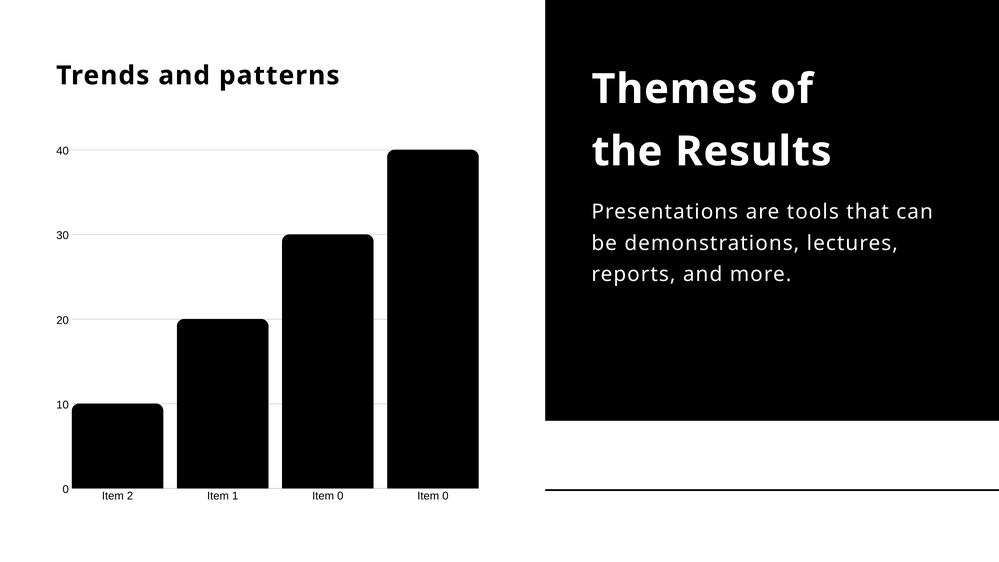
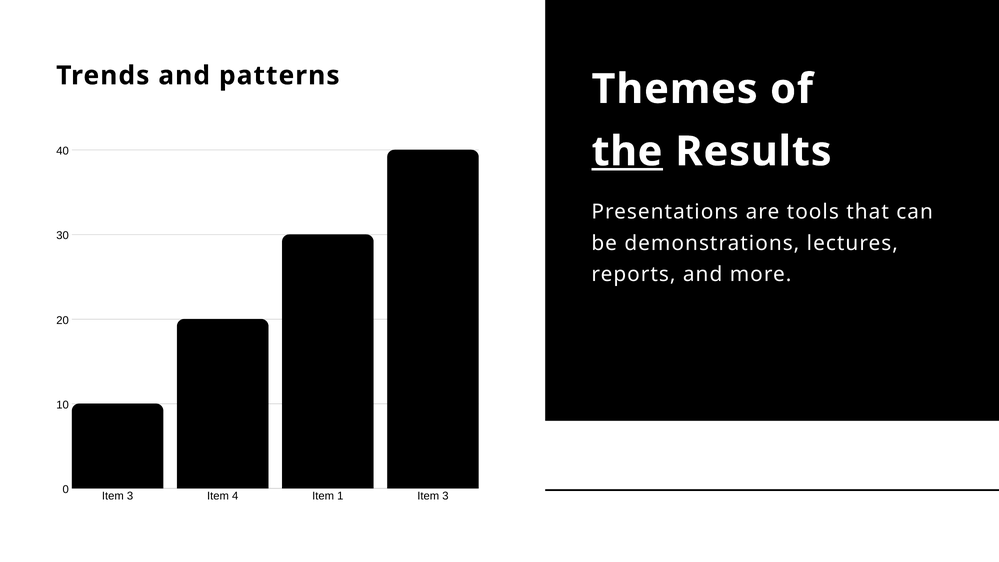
the underline: none -> present
2 at (130, 496): 2 -> 3
1: 1 -> 4
0 at (340, 496): 0 -> 1
0 at (445, 496): 0 -> 3
